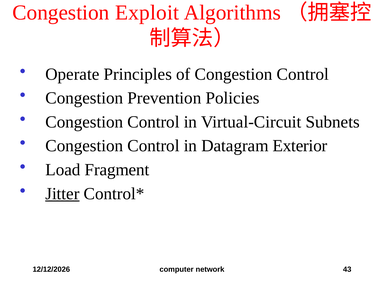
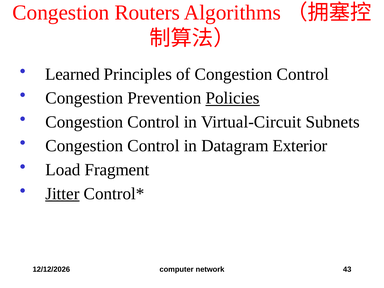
Exploit: Exploit -> Routers
Operate: Operate -> Learned
Policies underline: none -> present
